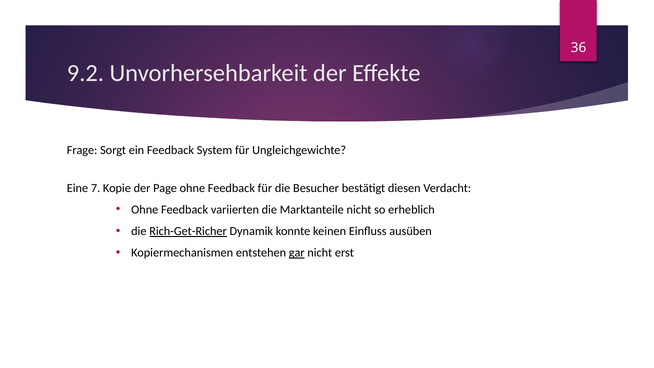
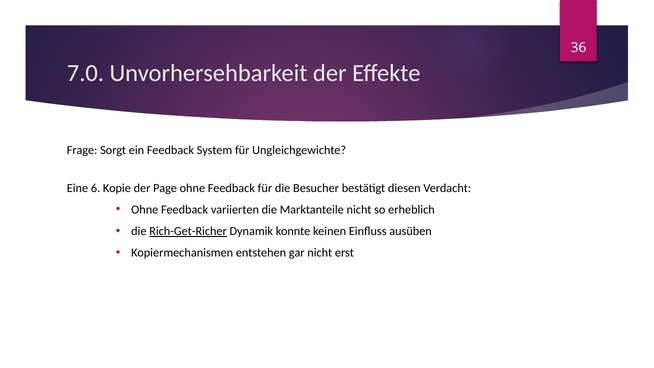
9.2: 9.2 -> 7.0
7: 7 -> 6
gar underline: present -> none
